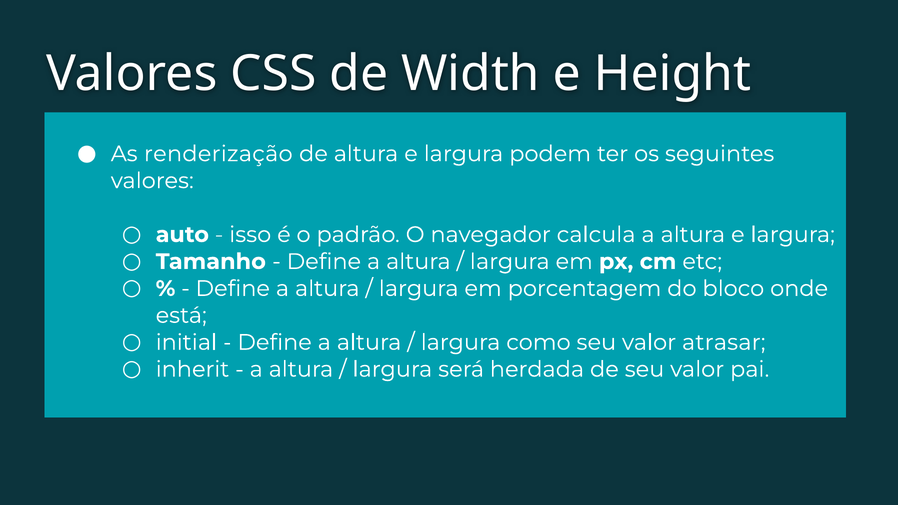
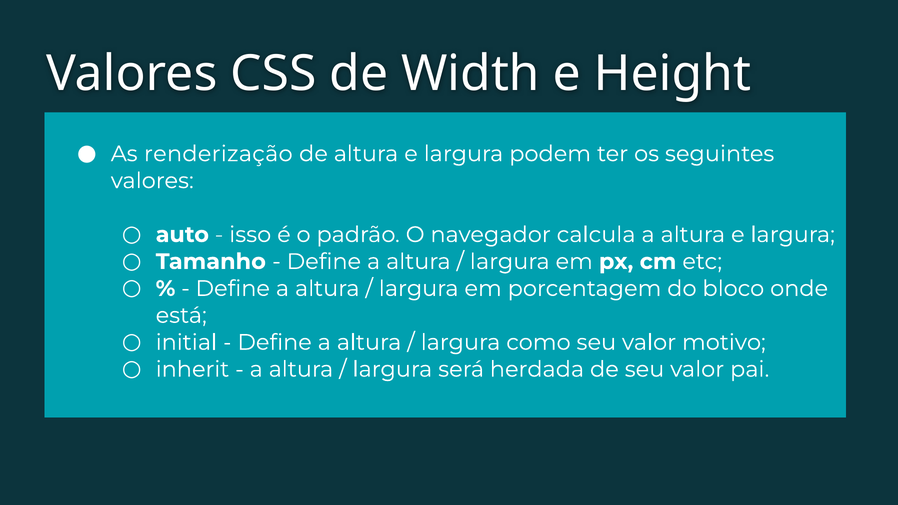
atrasar: atrasar -> motivo
